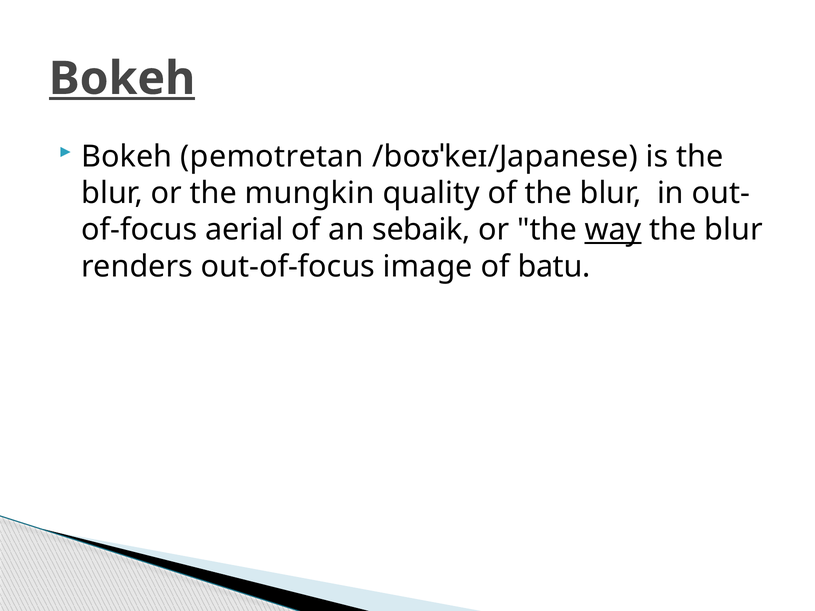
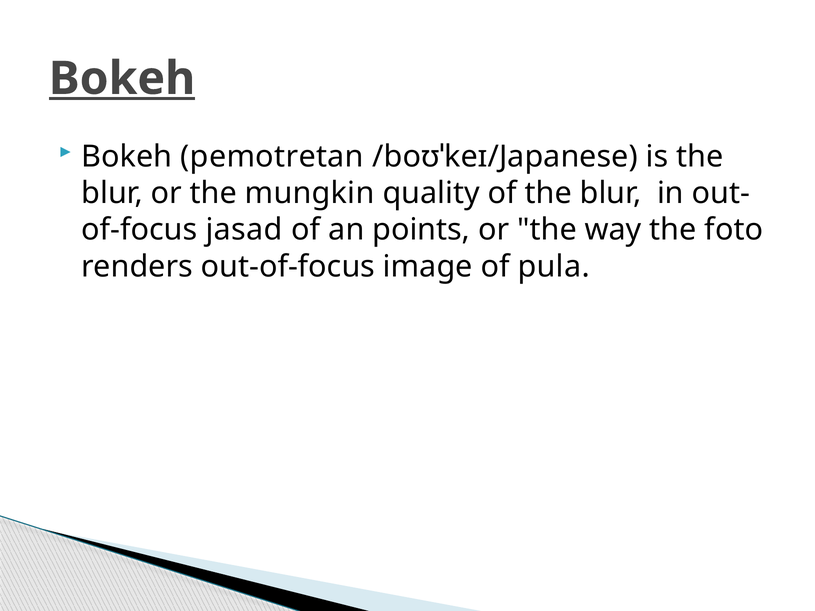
aerial: aerial -> jasad
sebaik: sebaik -> points
way underline: present -> none
blur at (734, 230): blur -> foto
batu: batu -> pula
